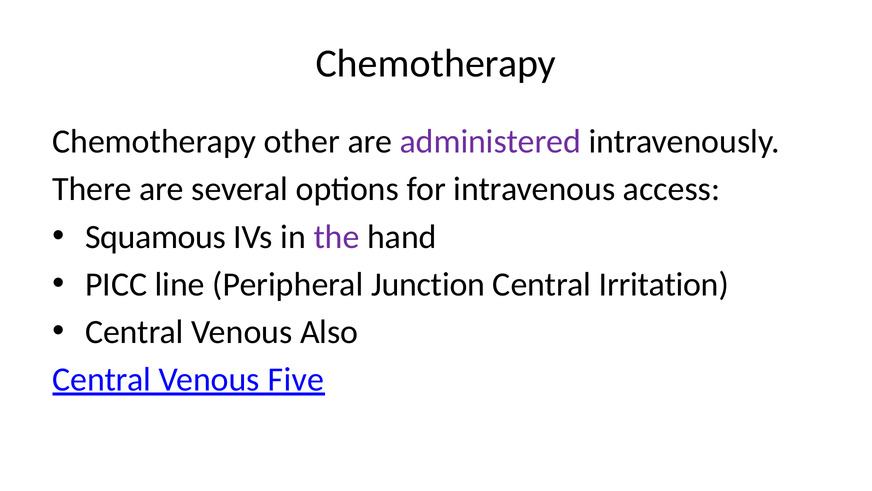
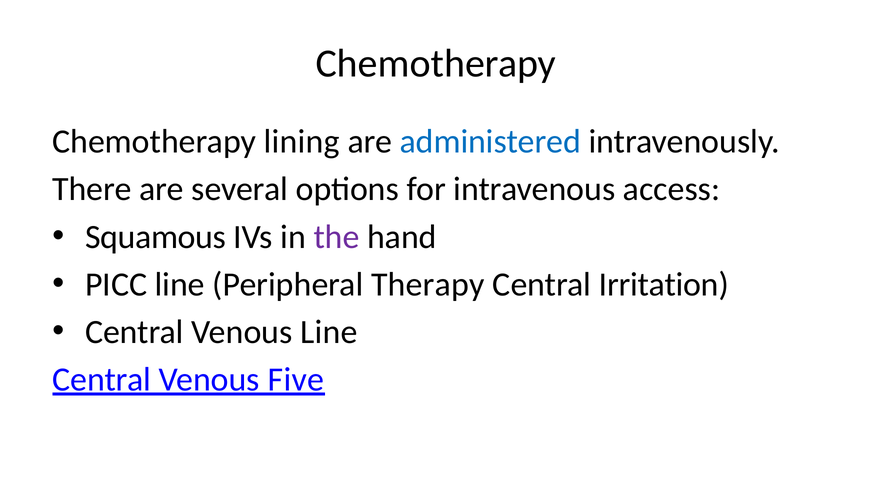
other: other -> lining
administered colour: purple -> blue
Junction: Junction -> Therapy
Venous Also: Also -> Line
